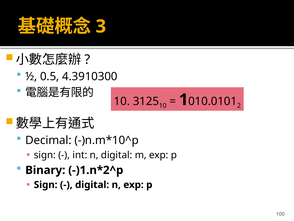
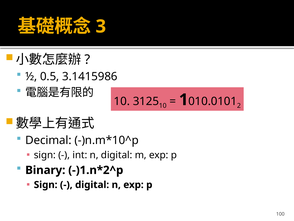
4.3910300: 4.3910300 -> 3.1415986
